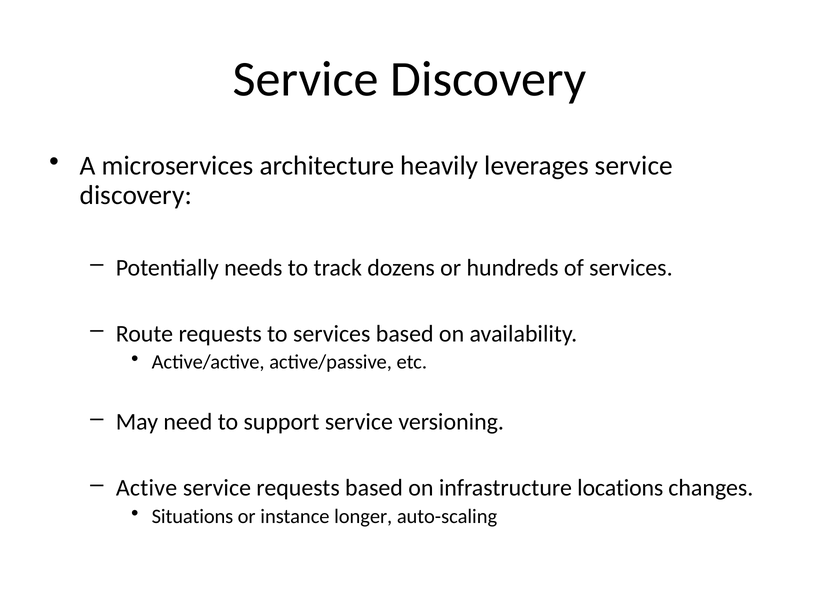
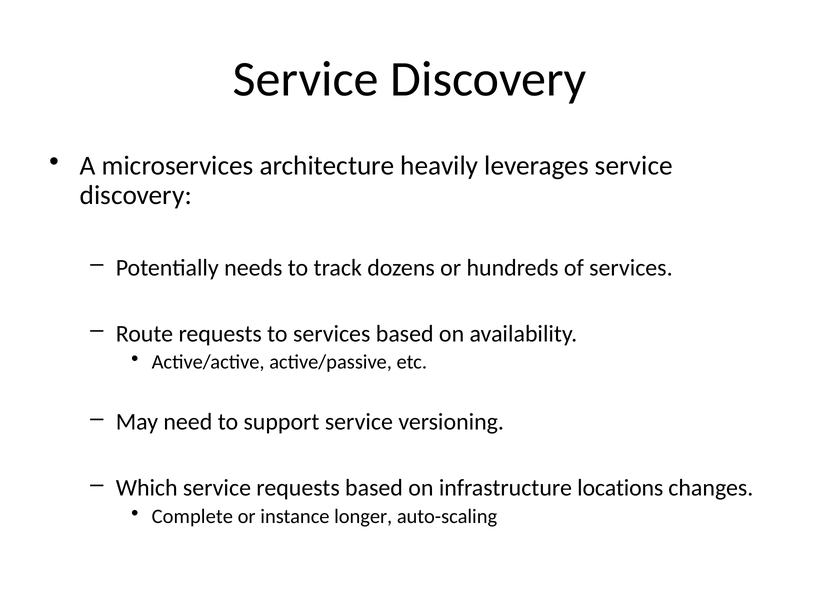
Active: Active -> Which
Situations: Situations -> Complete
